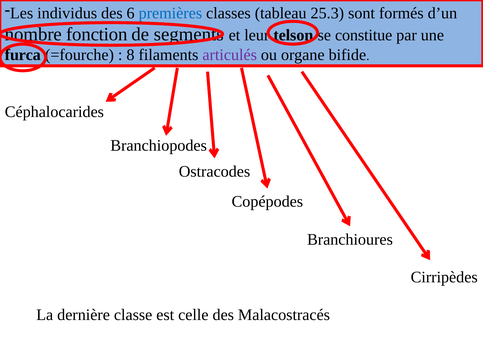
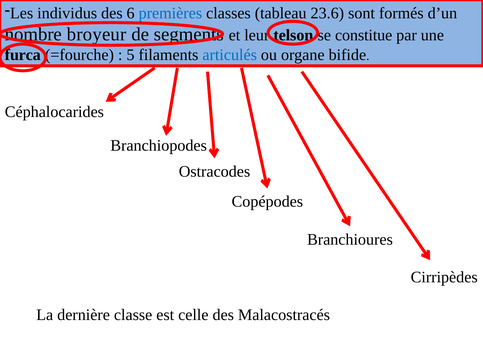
25.3: 25.3 -> 23.6
fonction: fonction -> broyeur
8: 8 -> 5
articulés colour: purple -> blue
